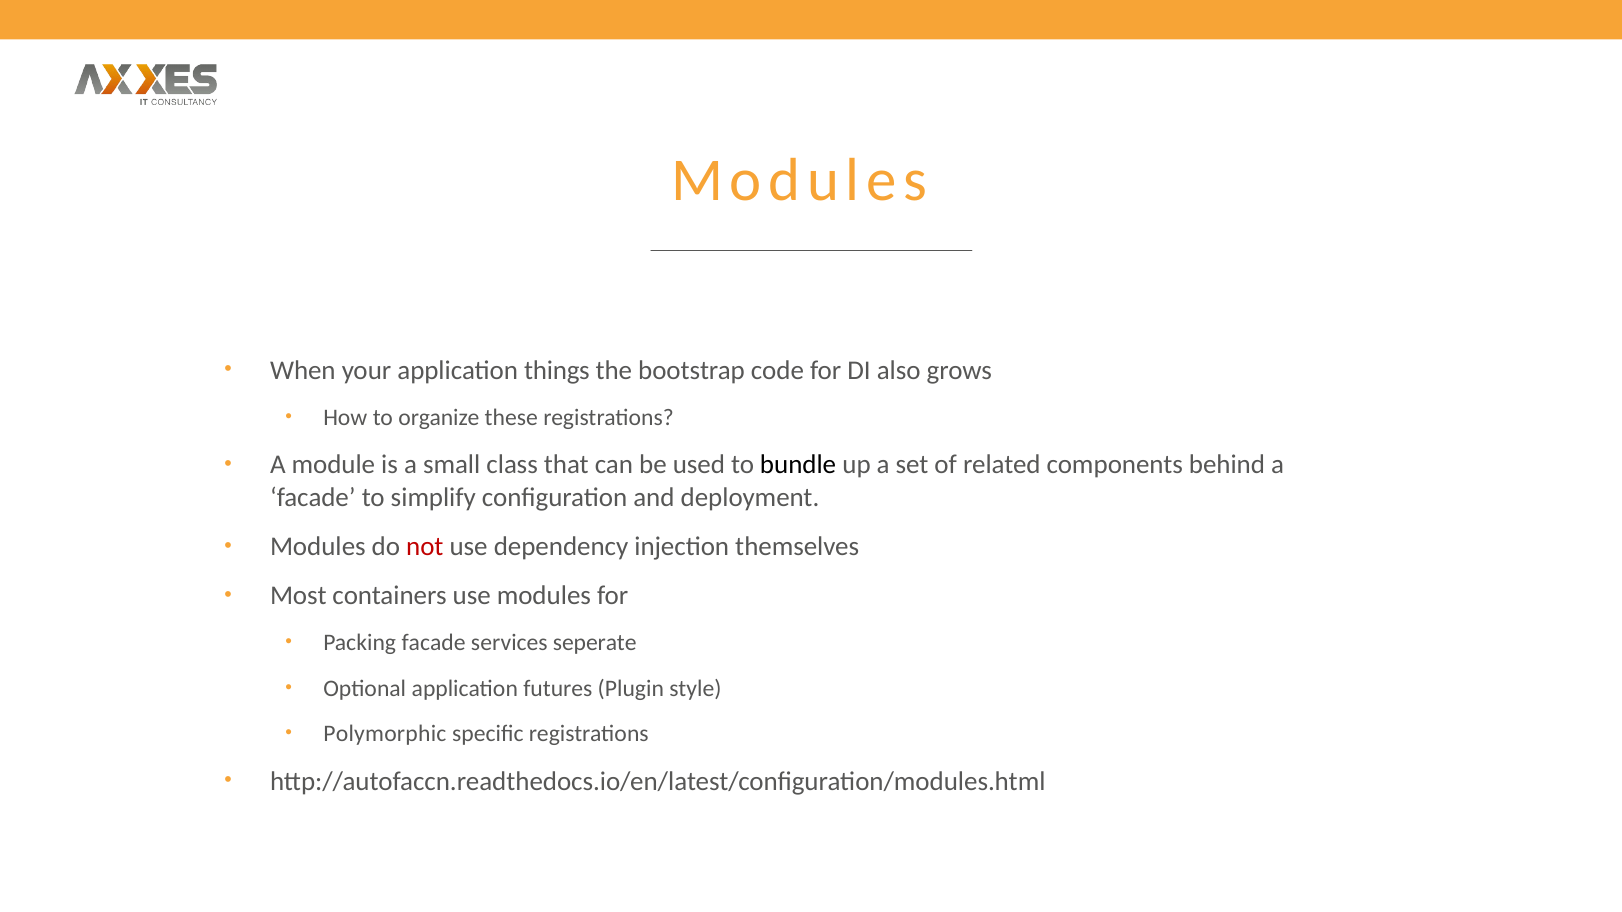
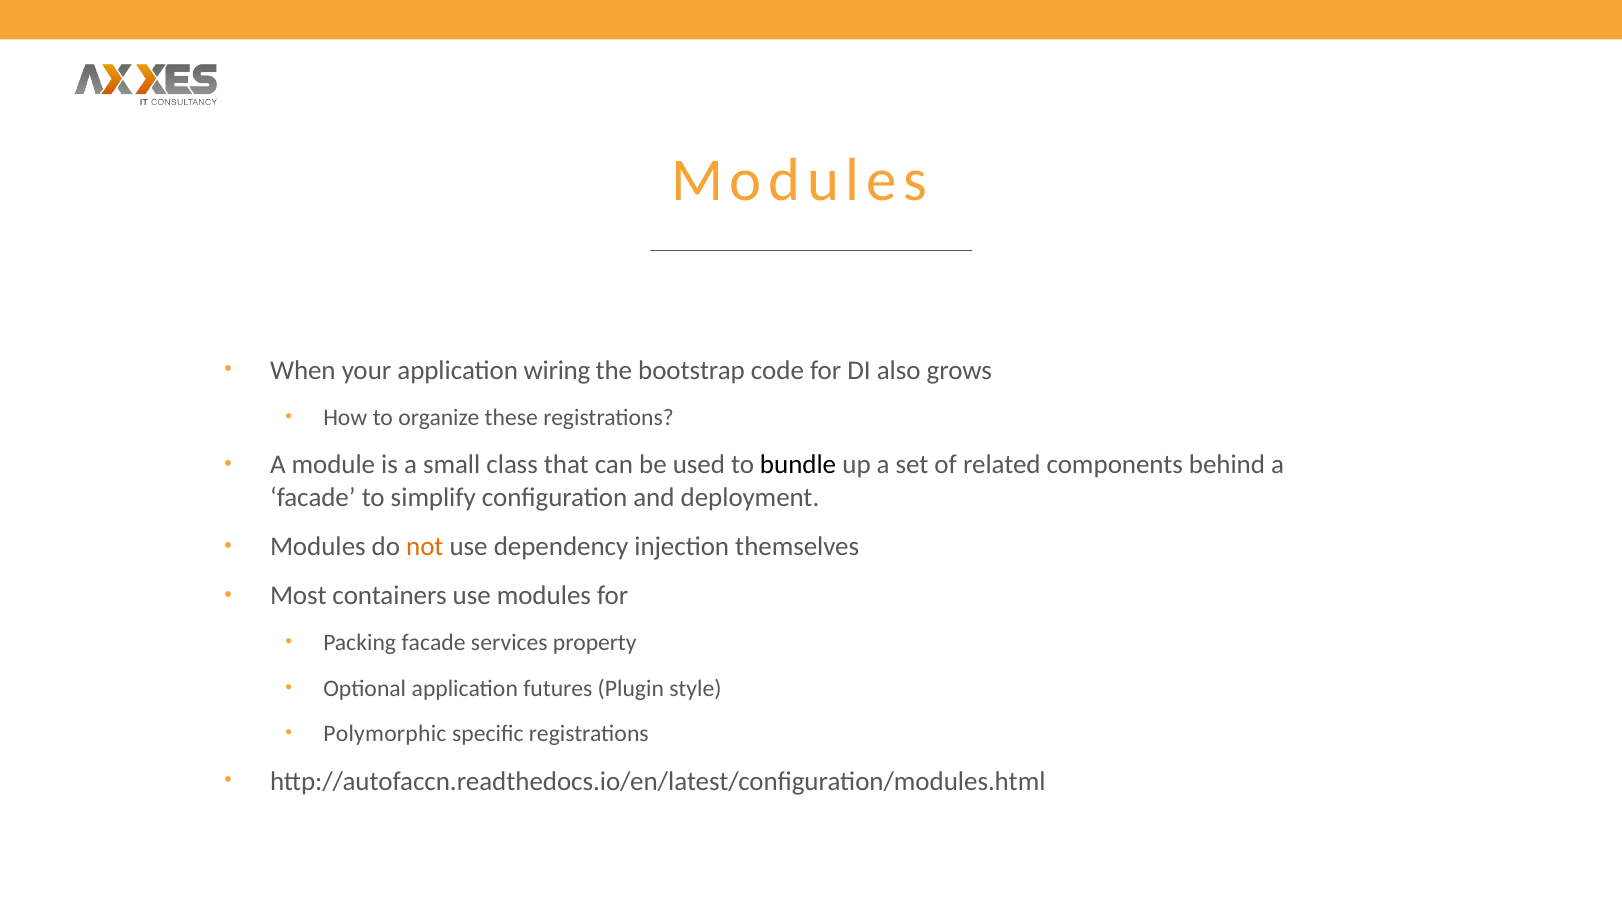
things: things -> wiring
not colour: red -> orange
seperate: seperate -> property
